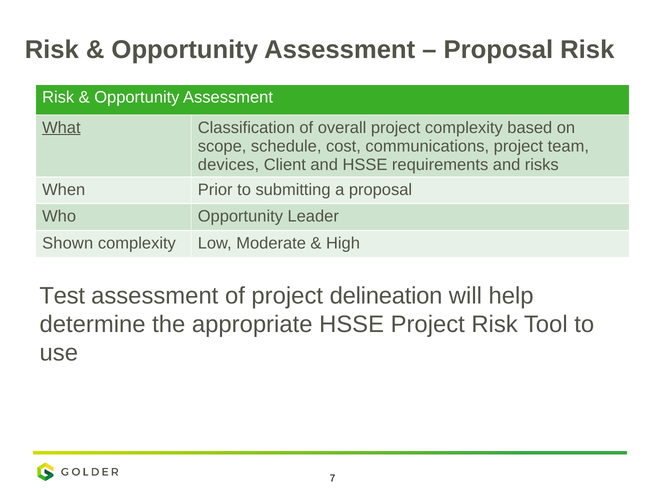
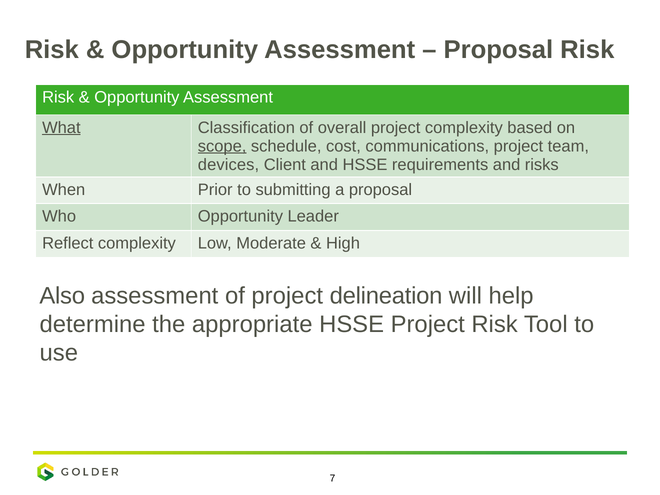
scope underline: none -> present
Shown: Shown -> Reflect
Test: Test -> Also
